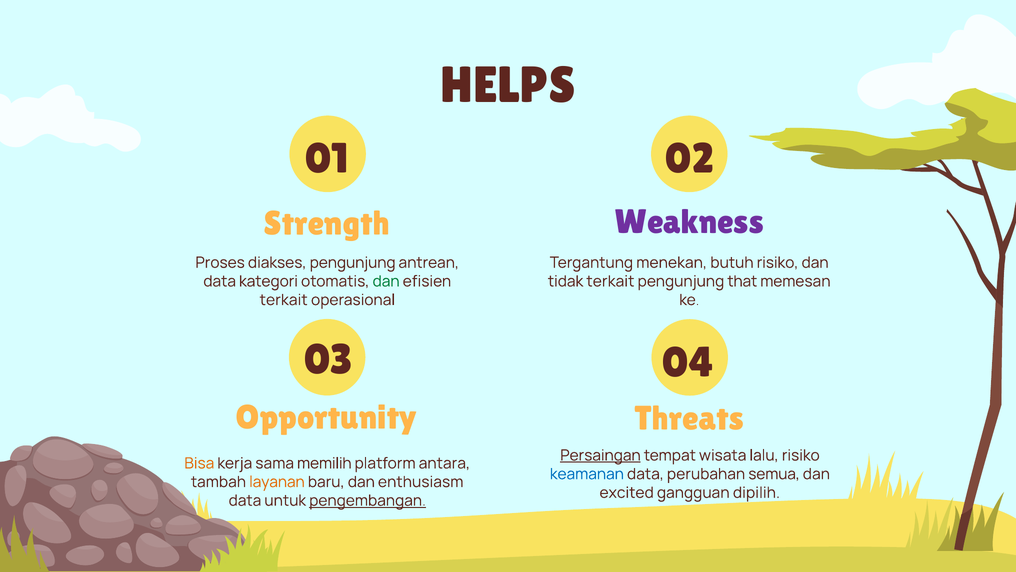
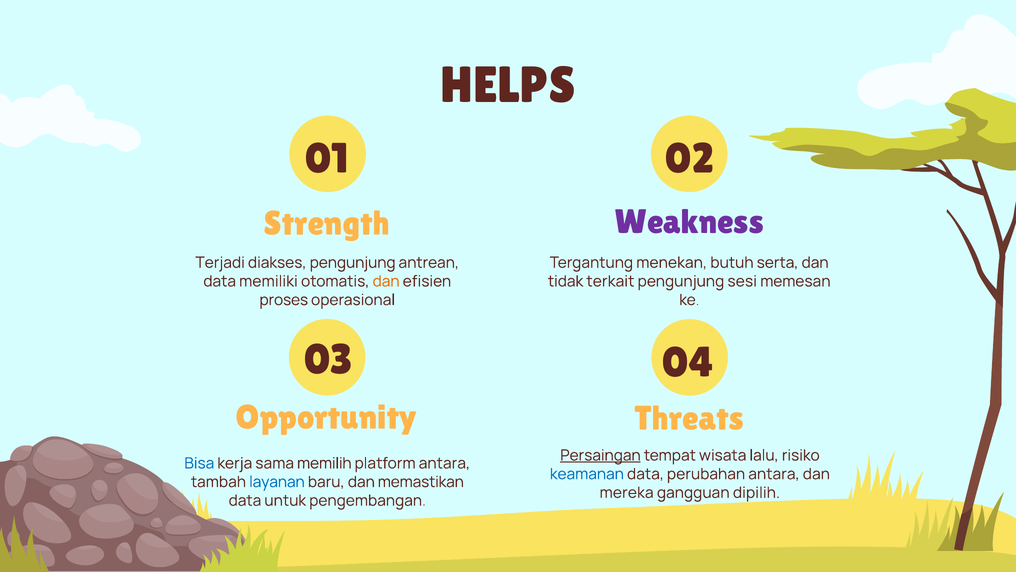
Proses: Proses -> Terjadi
butuh risiko: risiko -> serta
kategori: kategori -> memiliki
dan at (386, 281) colour: green -> orange
that: that -> sesi
terkait at (284, 300): terkait -> proses
Bisa colour: orange -> blue
perubahan semua: semua -> antara
layanan colour: orange -> blue
enthusiasm: enthusiasm -> memastikan
excited: excited -> mereka
pengembangan underline: present -> none
